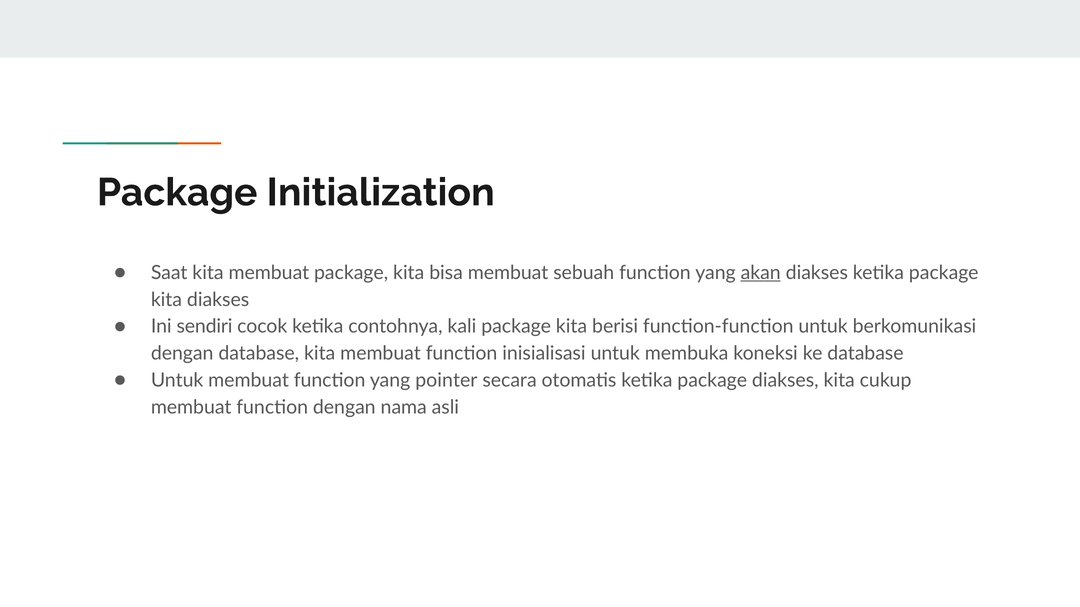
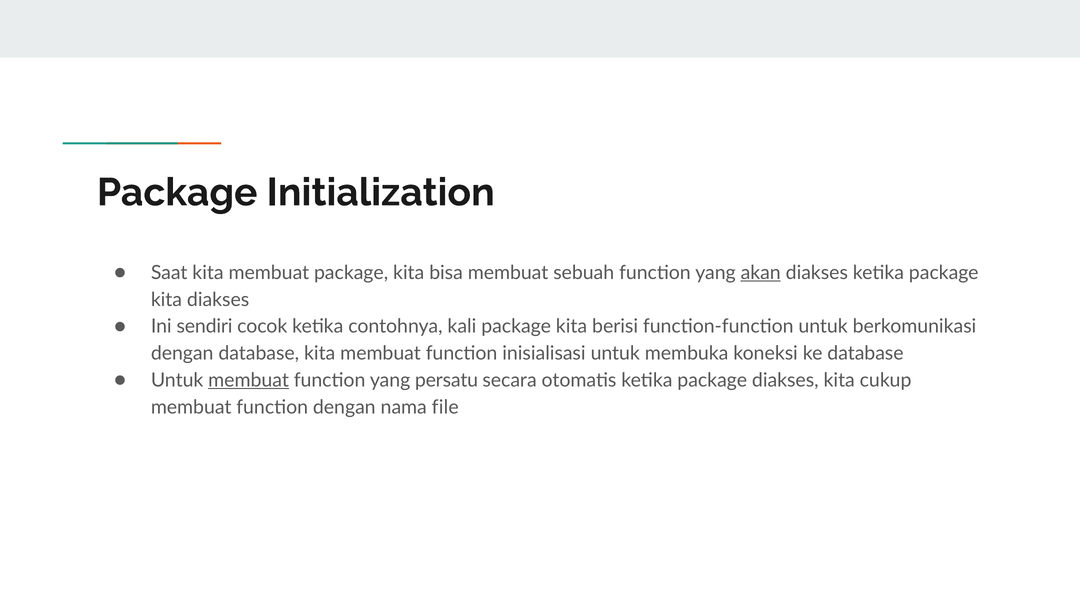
membuat at (249, 381) underline: none -> present
pointer: pointer -> persatu
asli: asli -> file
